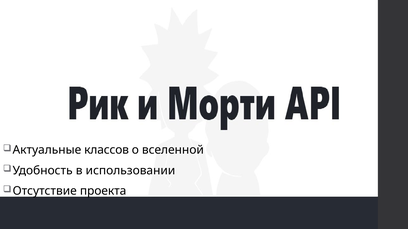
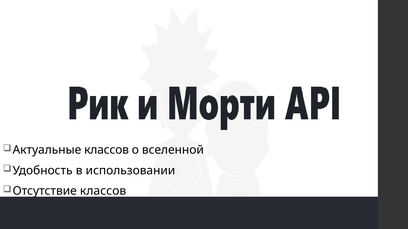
Отсутствие проекта: проекта -> классов
